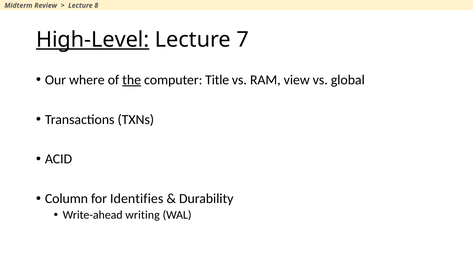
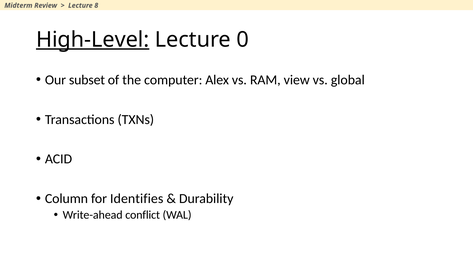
7: 7 -> 0
where: where -> subset
the underline: present -> none
Title: Title -> Alex
writing: writing -> conflict
